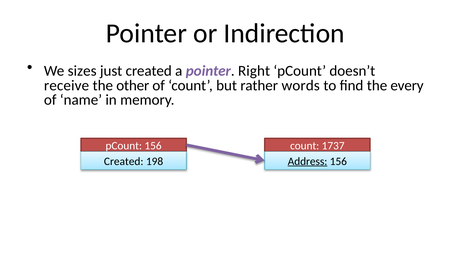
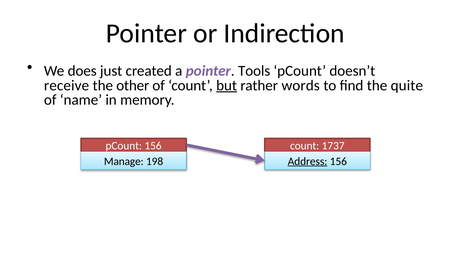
sizes: sizes -> does
Right: Right -> Tools
but underline: none -> present
every: every -> quite
Created at (124, 161): Created -> Manage
